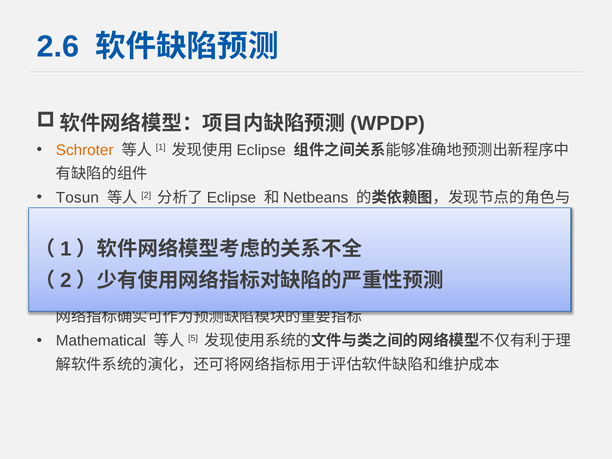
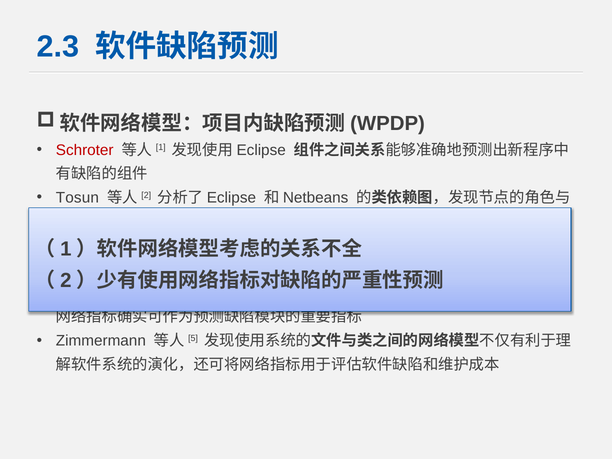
2.6: 2.6 -> 2.3
Schroter colour: orange -> red
Mathematical at (101, 341): Mathematical -> Zimmermann
